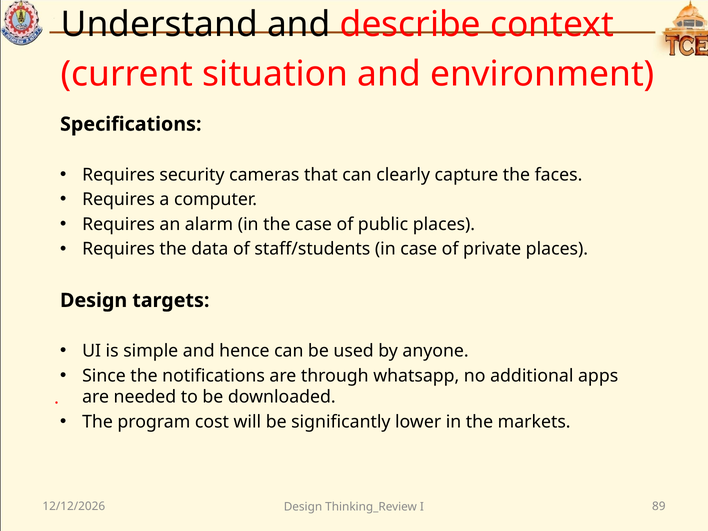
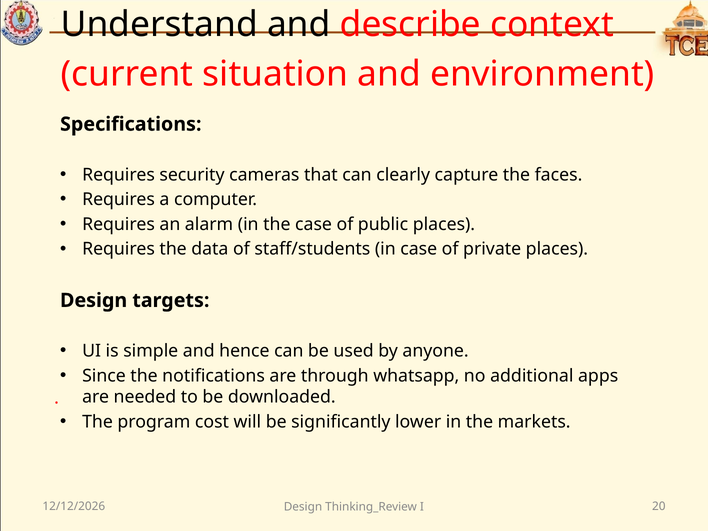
89: 89 -> 20
